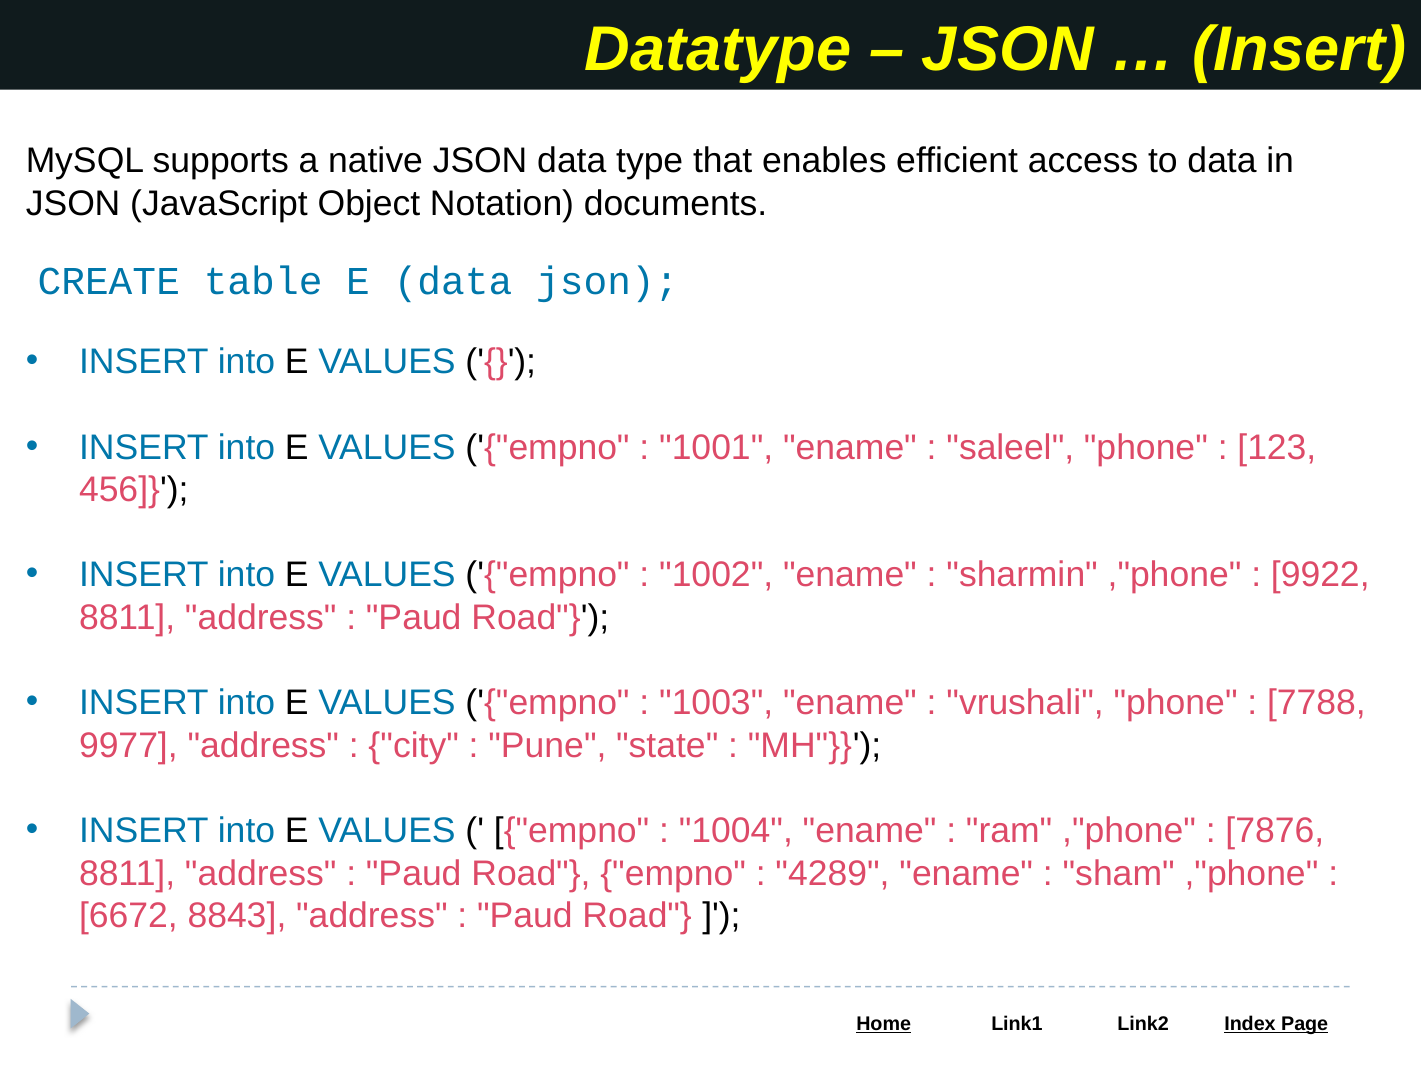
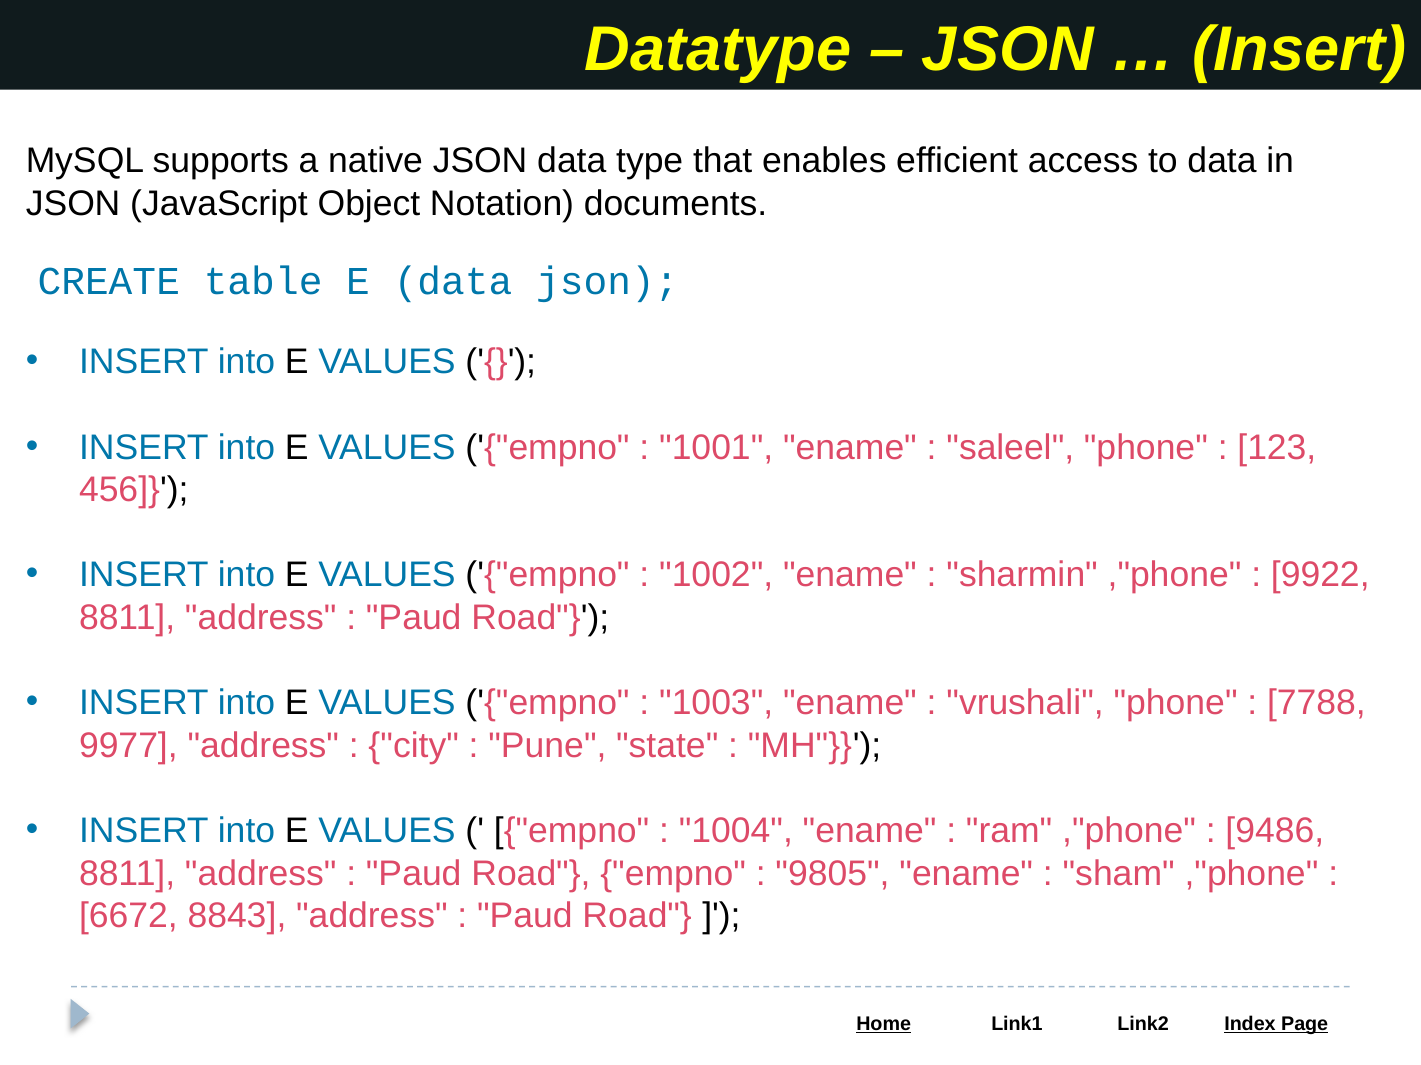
7876: 7876 -> 9486
4289: 4289 -> 9805
